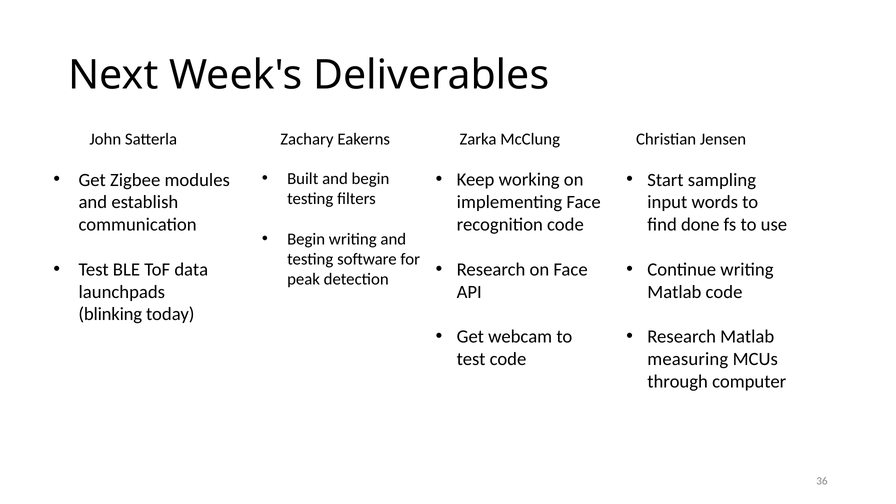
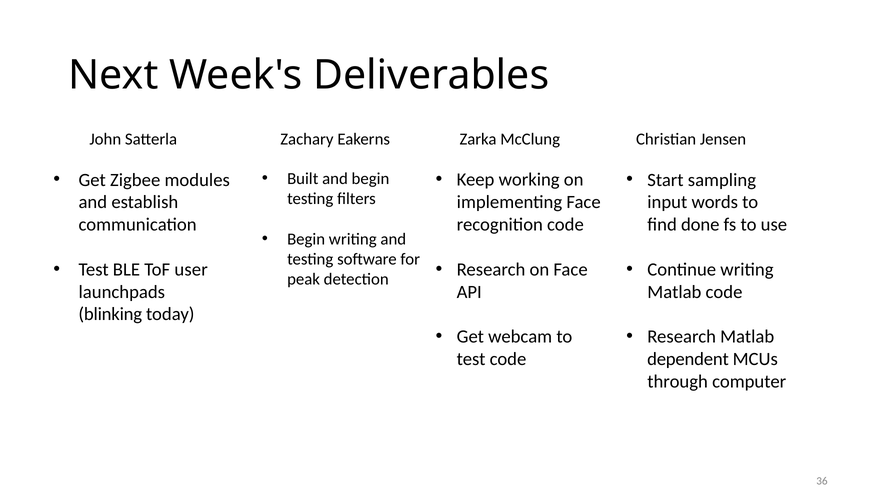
data: data -> user
measuring: measuring -> dependent
